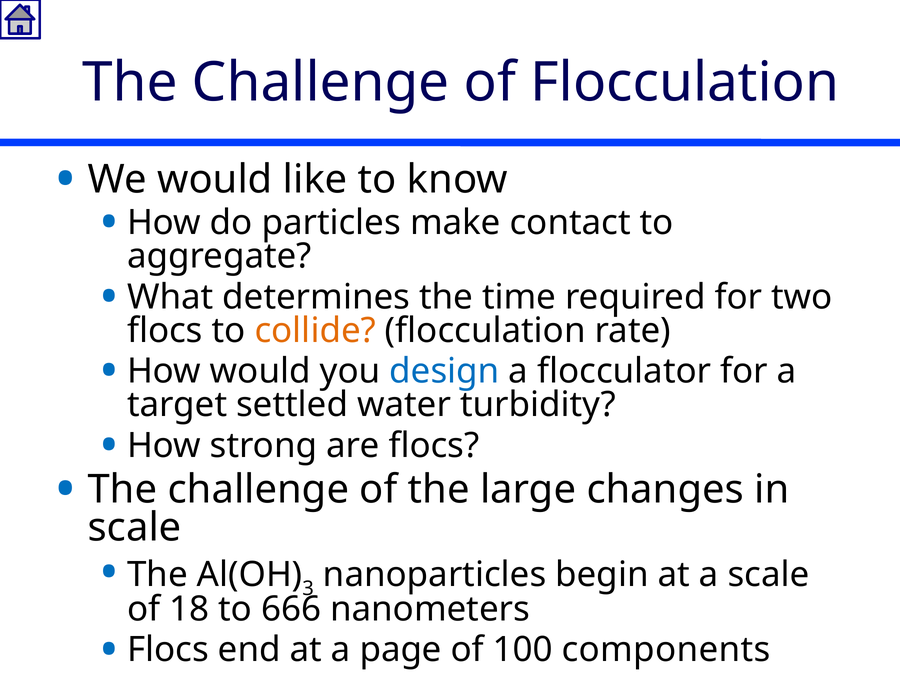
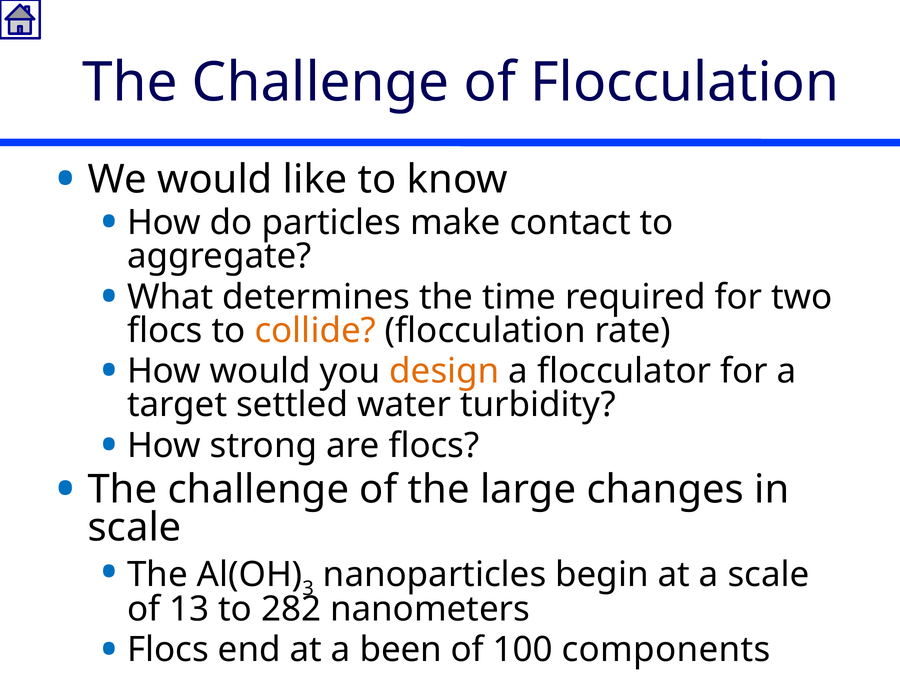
design colour: blue -> orange
18: 18 -> 13
666: 666 -> 282
page: page -> been
